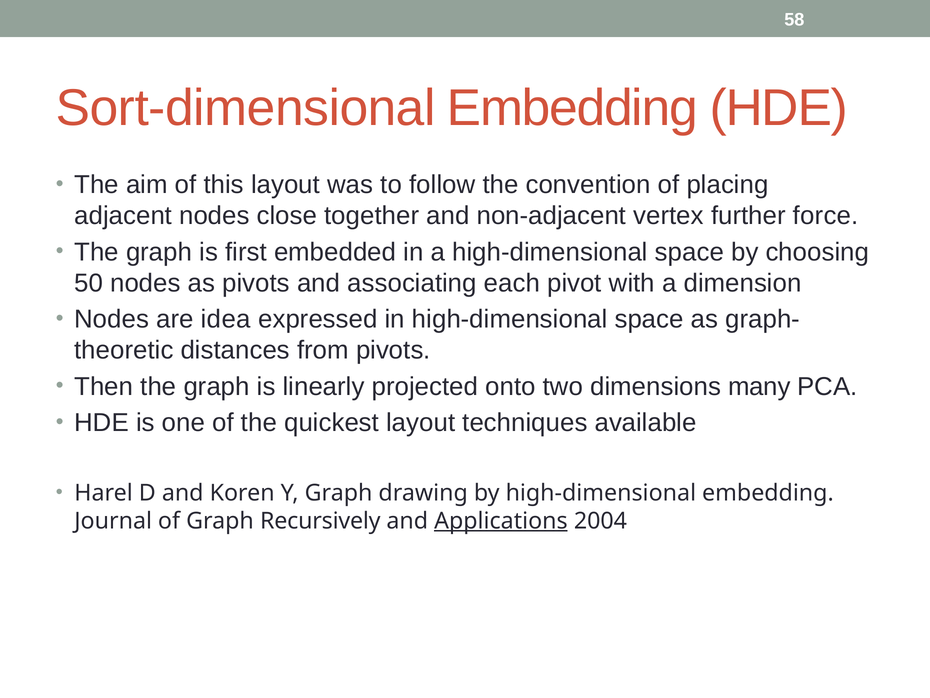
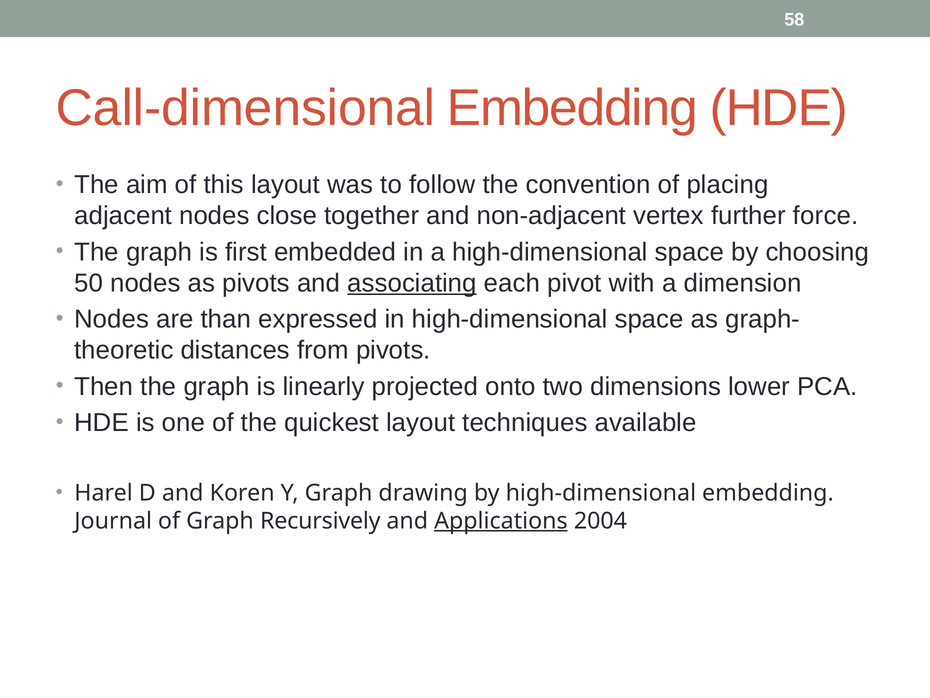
Sort-dimensional: Sort-dimensional -> Call-dimensional
associating underline: none -> present
idea: idea -> than
many: many -> lower
